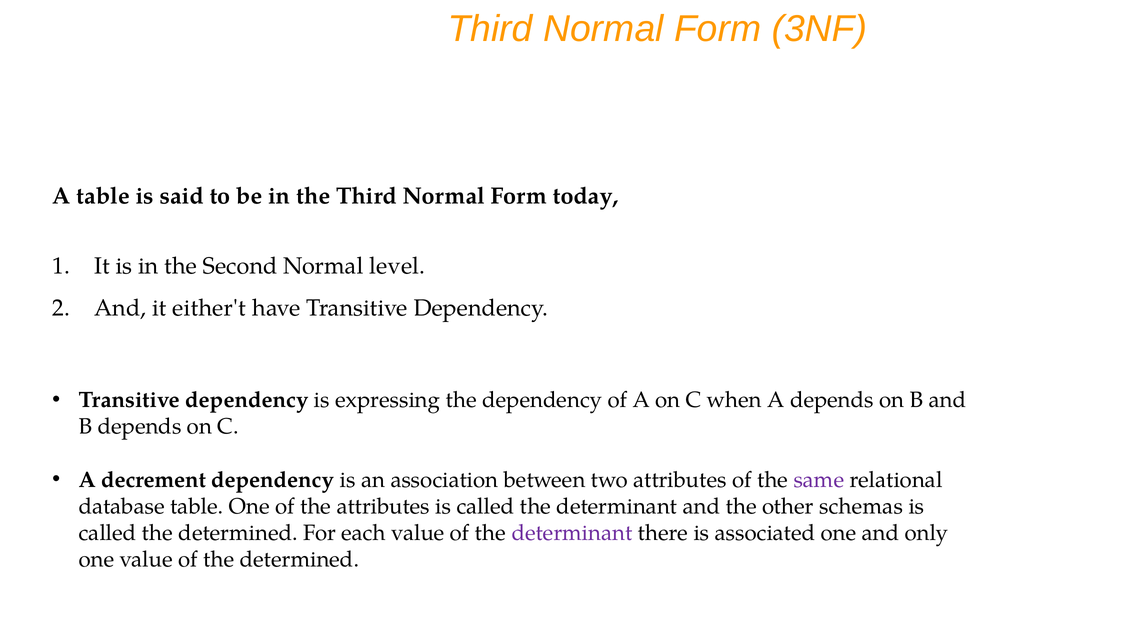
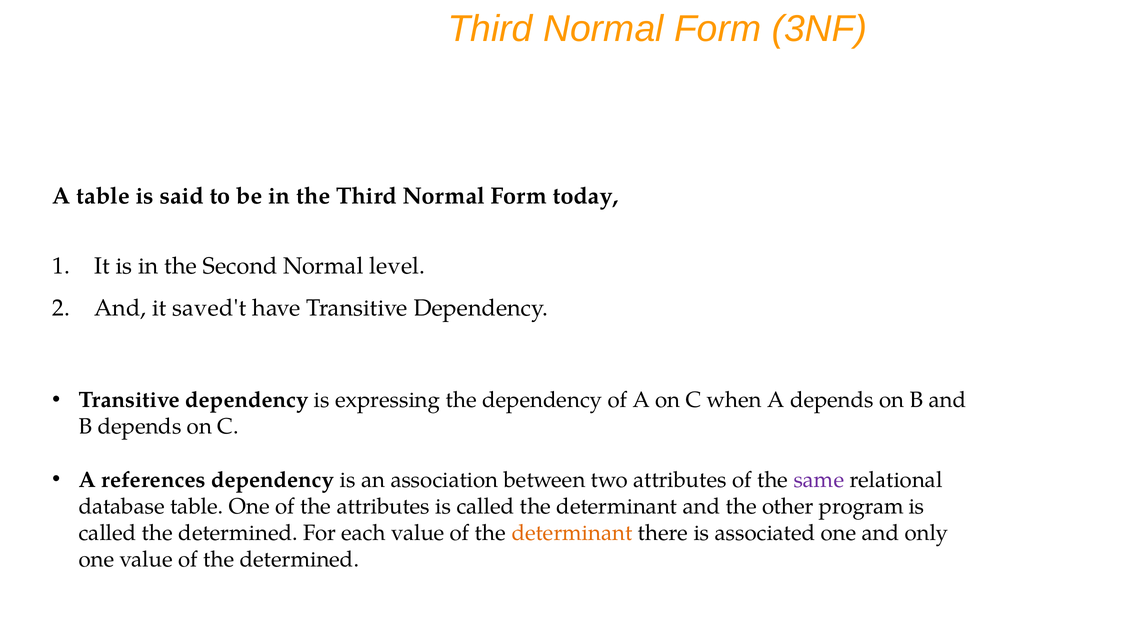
either't: either't -> saved't
decrement: decrement -> references
schemas: schemas -> program
determinant at (572, 534) colour: purple -> orange
